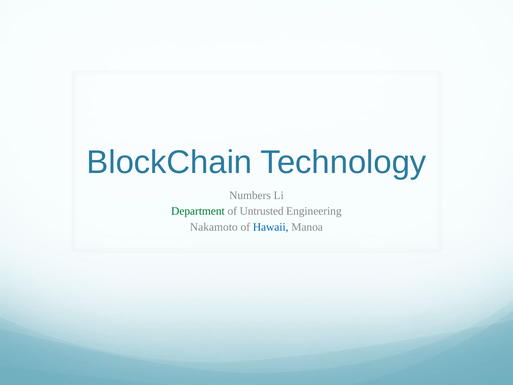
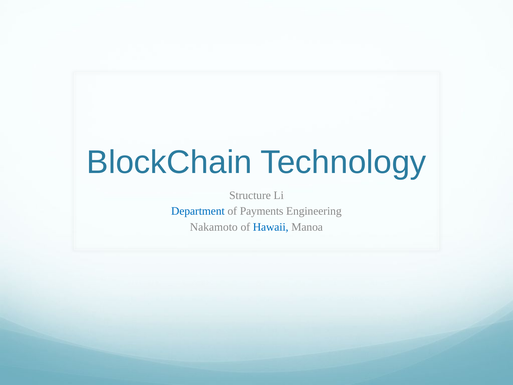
Numbers: Numbers -> Structure
Department colour: green -> blue
Untrusted: Untrusted -> Payments
